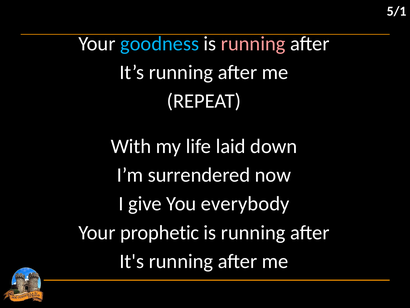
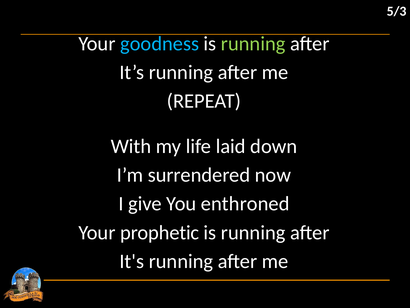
5/1: 5/1 -> 5/3
running at (253, 44) colour: pink -> light green
everybody: everybody -> enthroned
